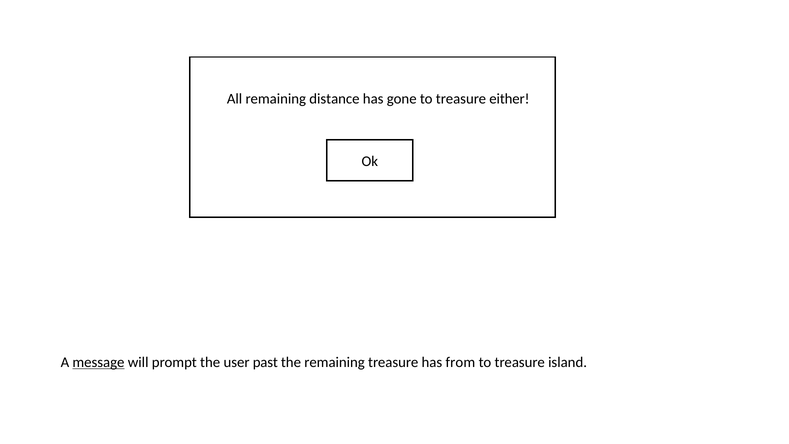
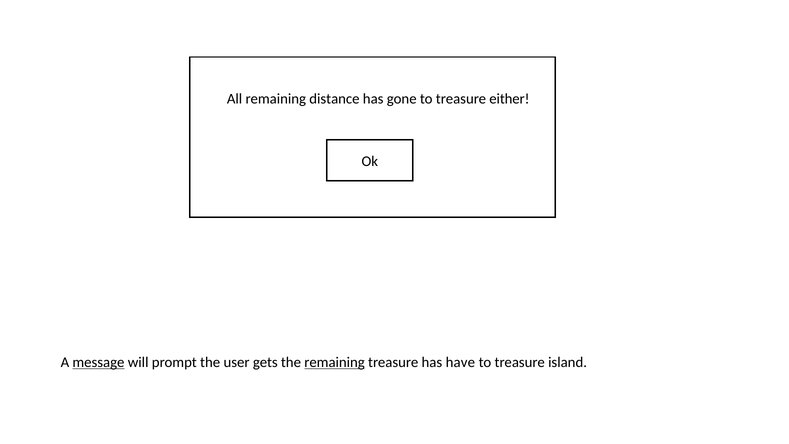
past: past -> gets
remaining at (335, 362) underline: none -> present
from: from -> have
